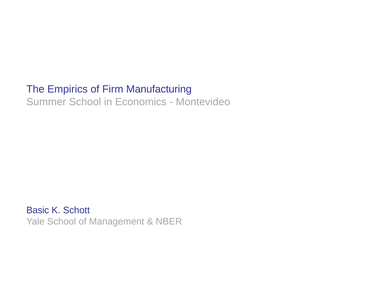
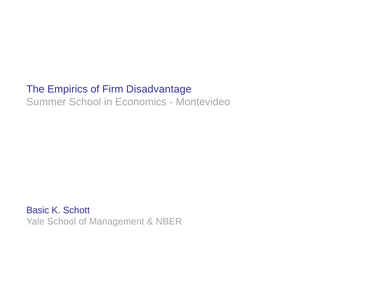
Manufacturing: Manufacturing -> Disadvantage
